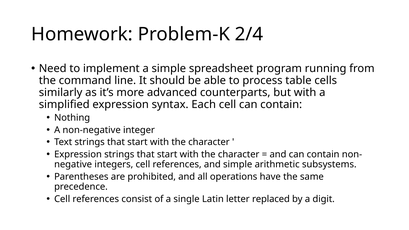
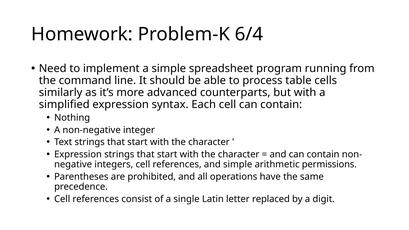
2/4: 2/4 -> 6/4
subsystems: subsystems -> permissions
